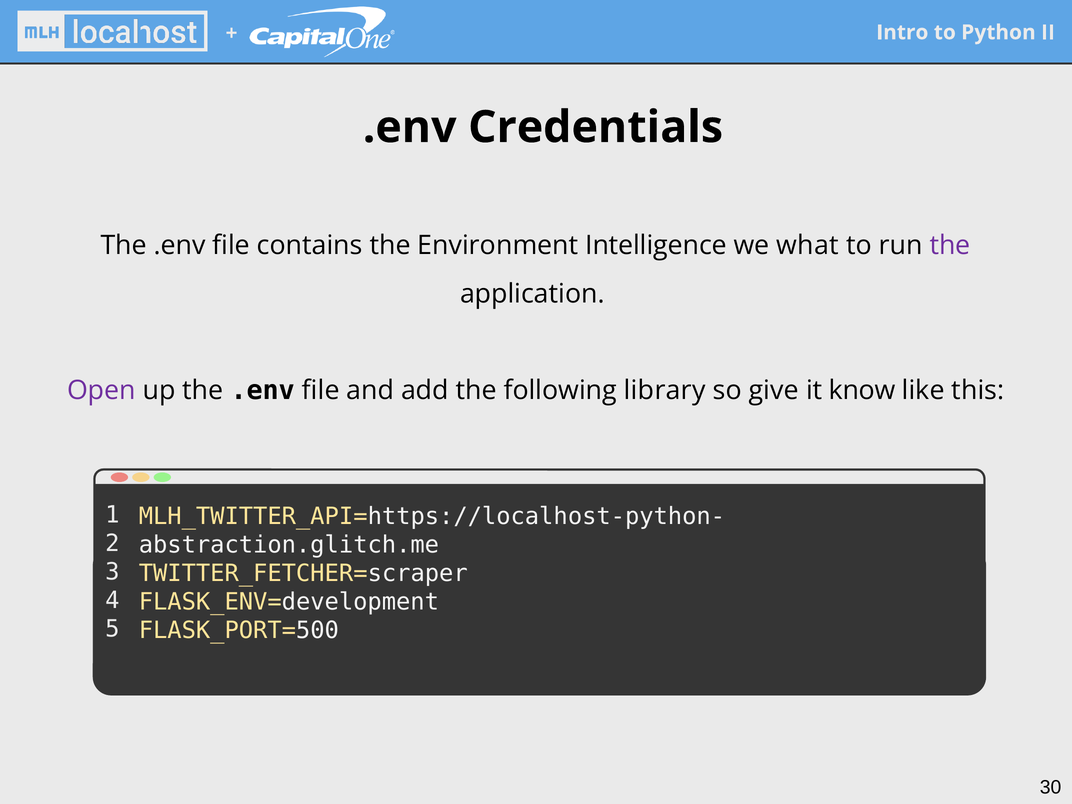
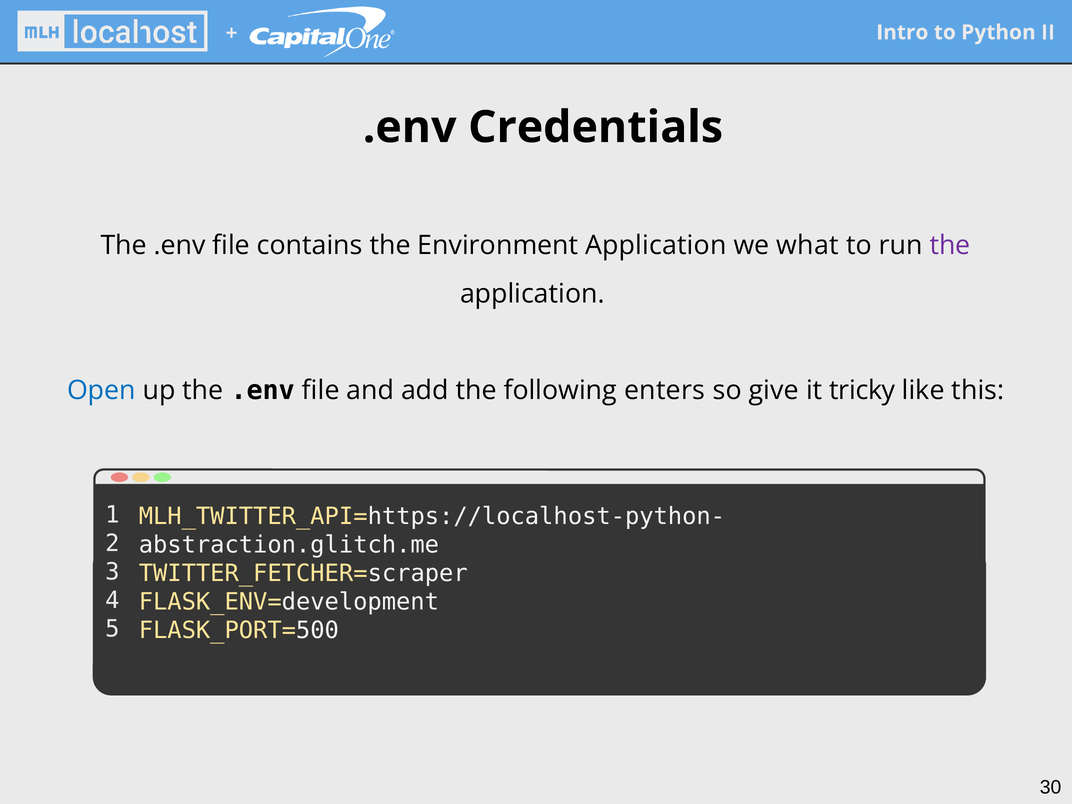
Environment Intelligence: Intelligence -> Application
Open colour: purple -> blue
library: library -> enters
know: know -> tricky
